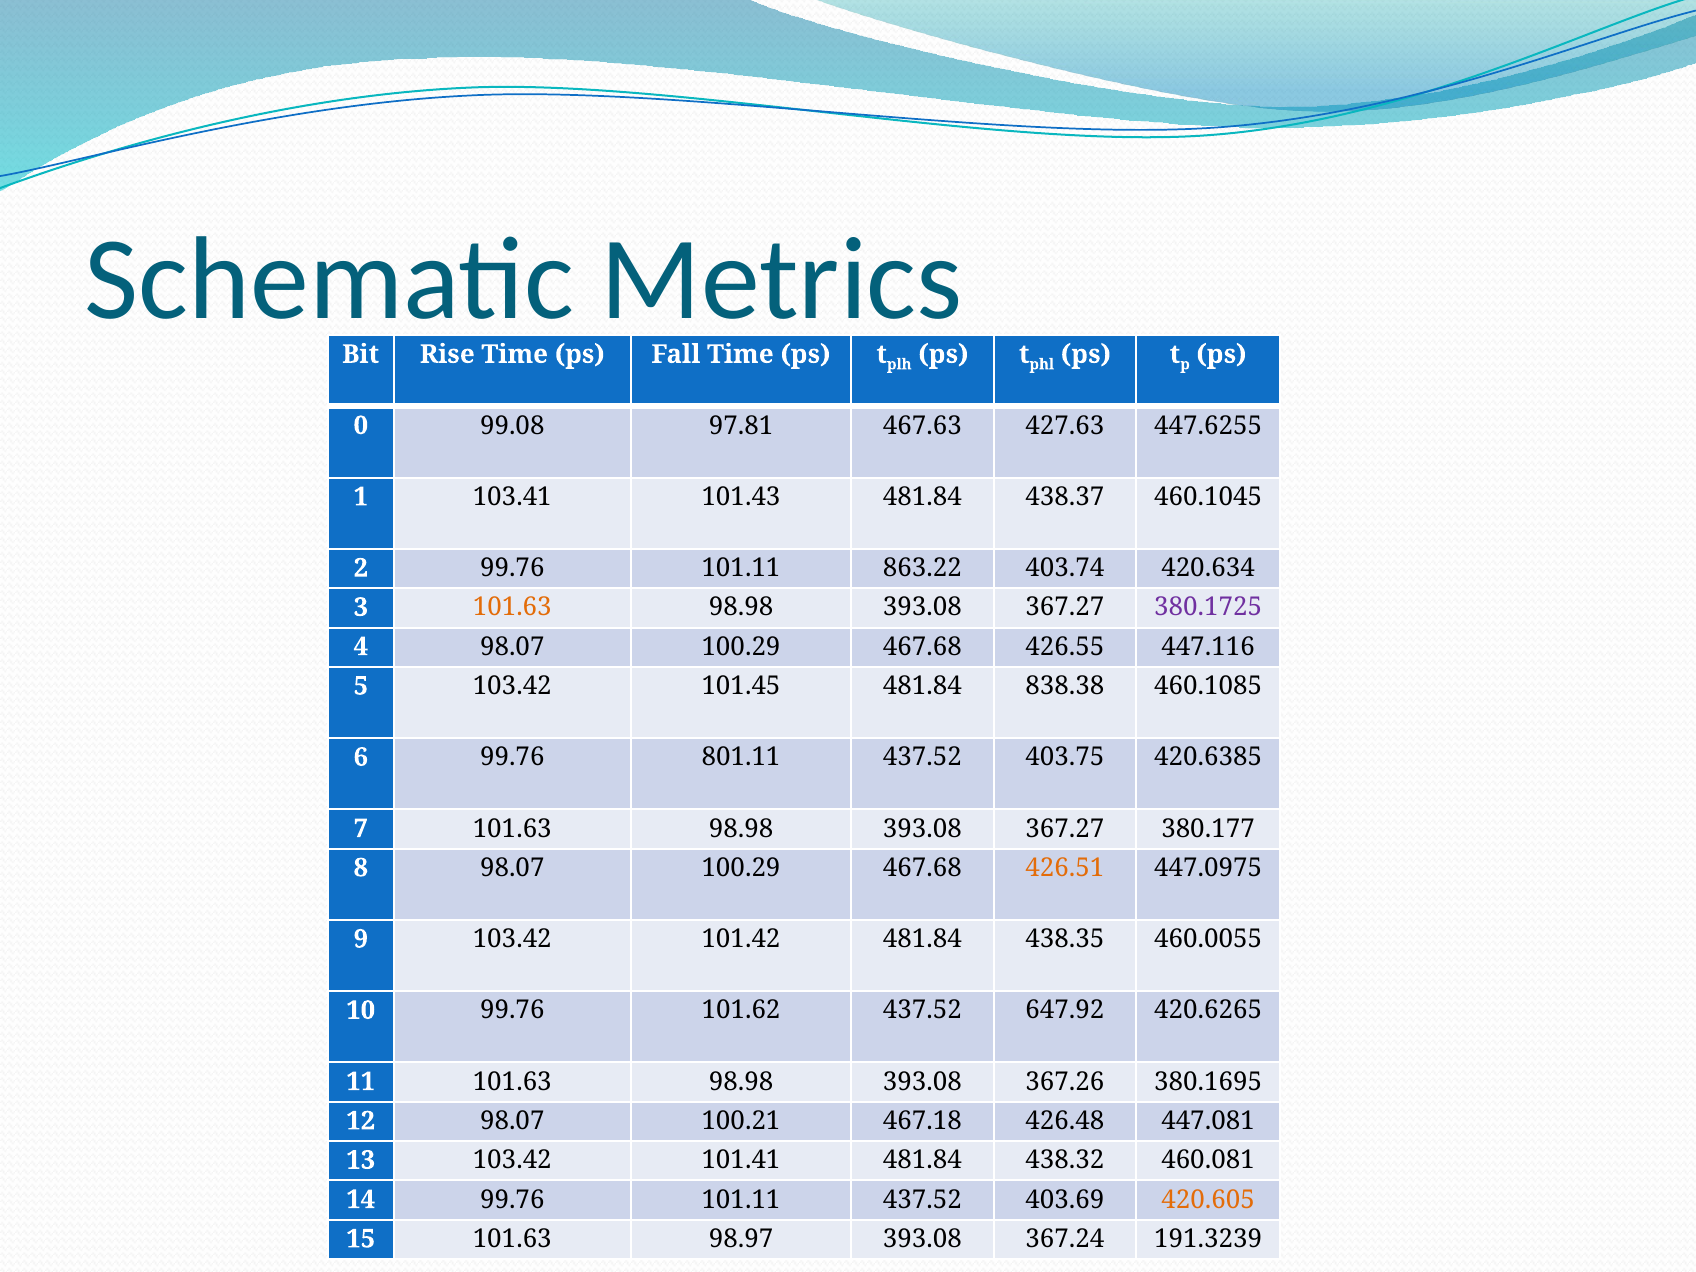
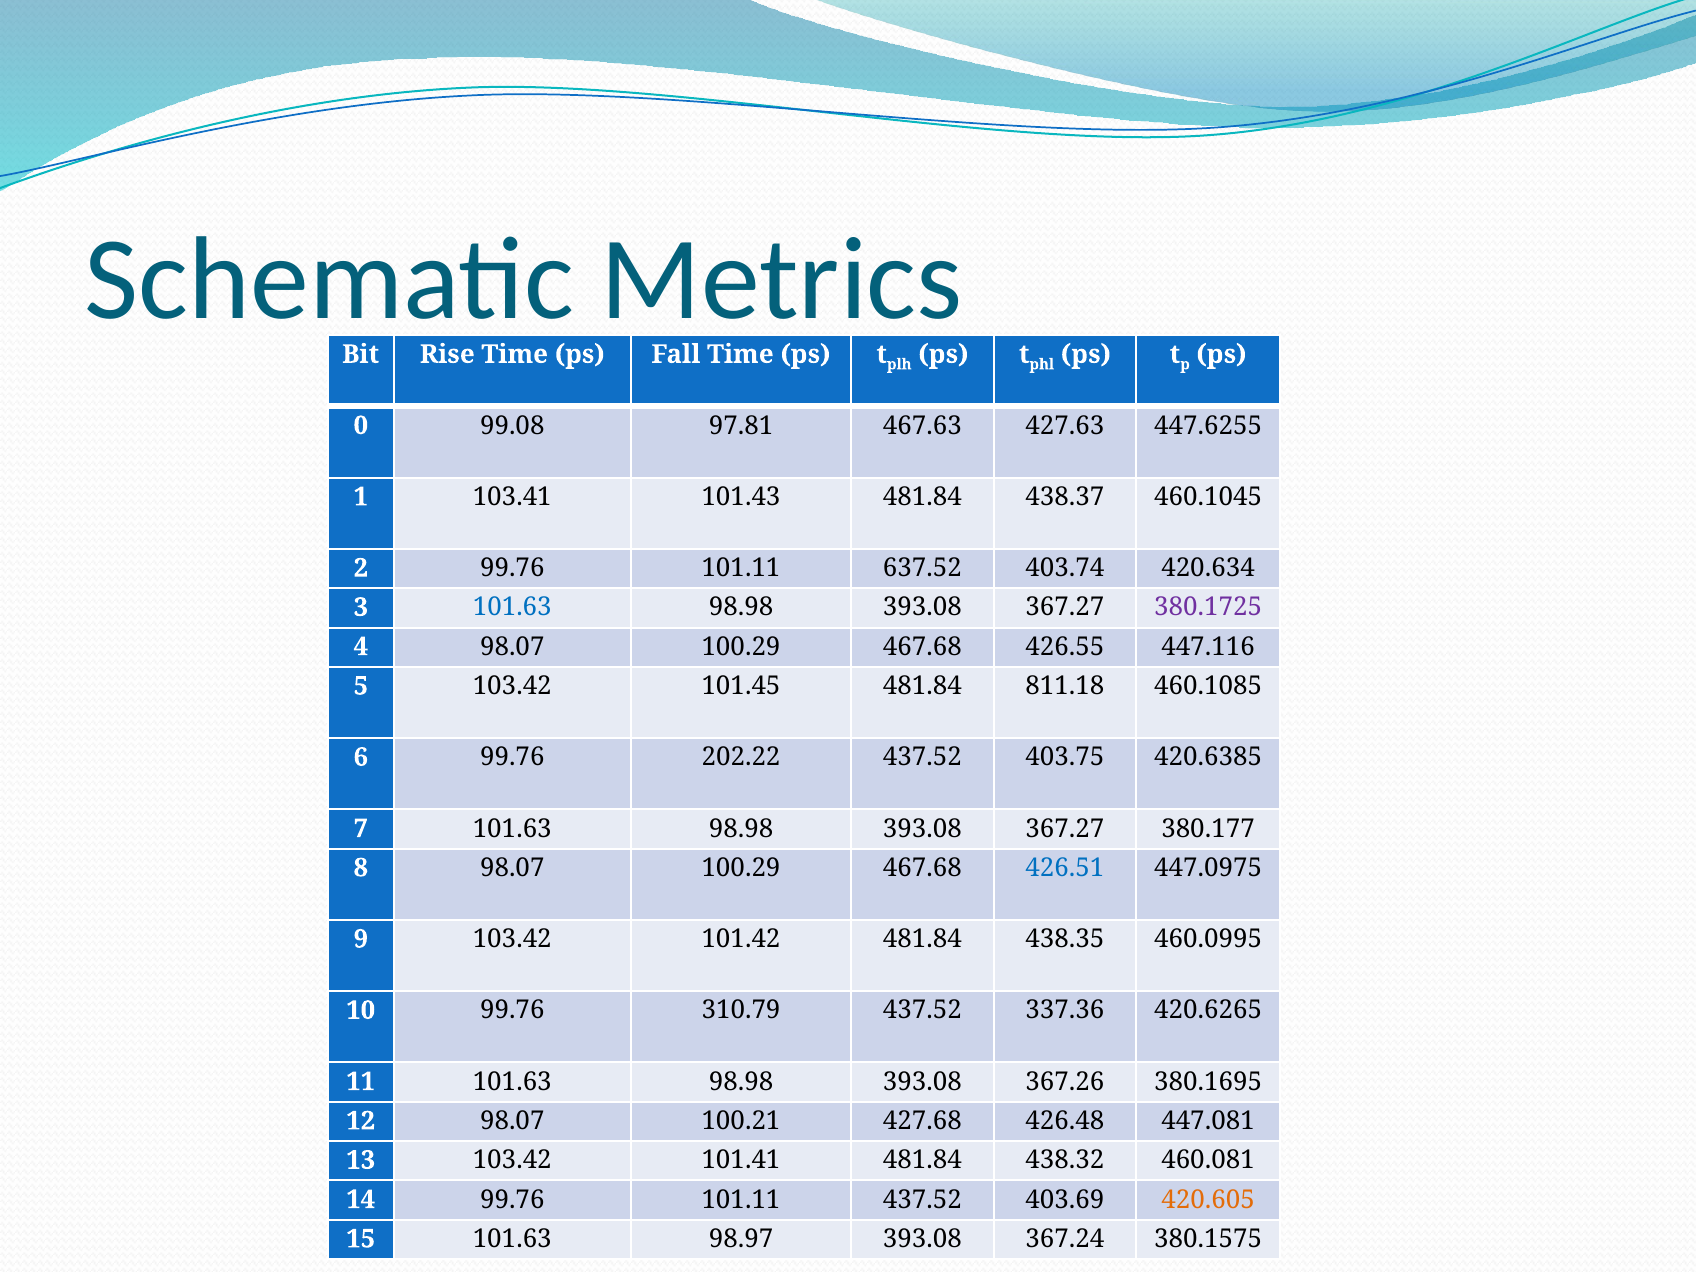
863.22: 863.22 -> 637.52
101.63 at (512, 607) colour: orange -> blue
838.38: 838.38 -> 811.18
801.11: 801.11 -> 202.22
426.51 colour: orange -> blue
460.0055: 460.0055 -> 460.0995
101.62: 101.62 -> 310.79
647.92: 647.92 -> 337.36
467.18: 467.18 -> 427.68
191.3239: 191.3239 -> 380.1575
